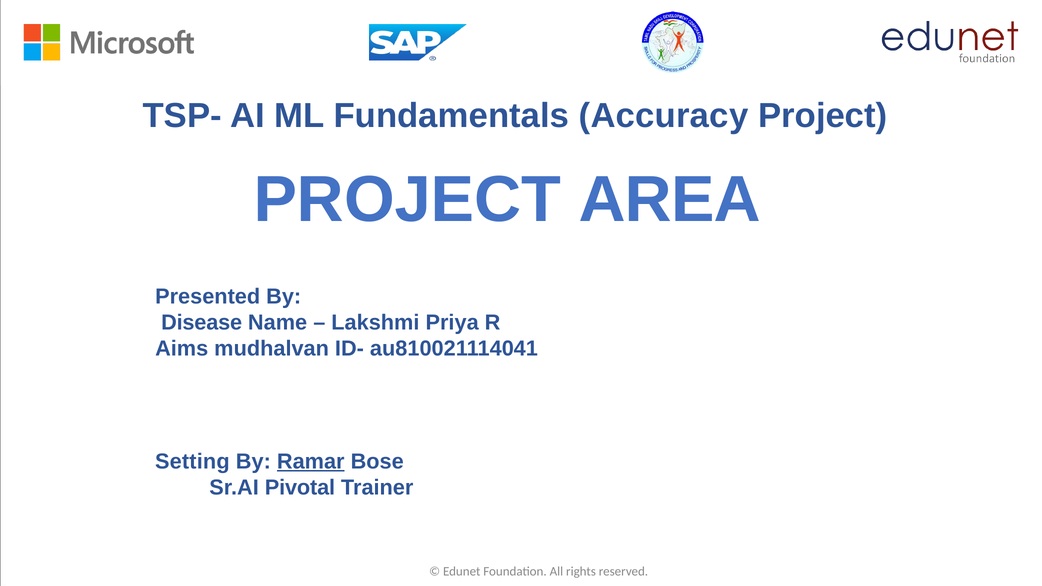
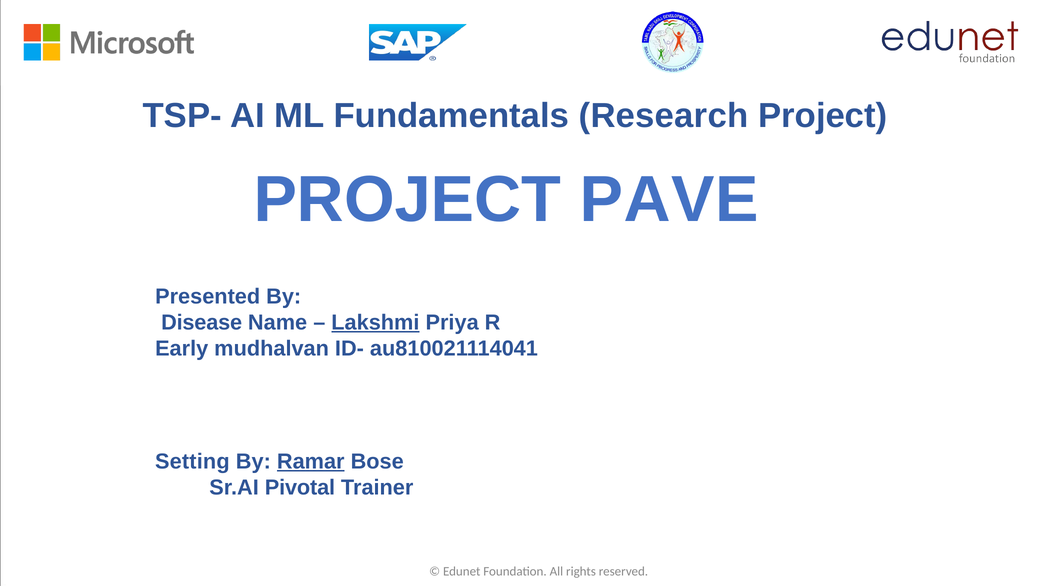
Accuracy: Accuracy -> Research
AREA: AREA -> PAVE
Lakshmi underline: none -> present
Aims: Aims -> Early
